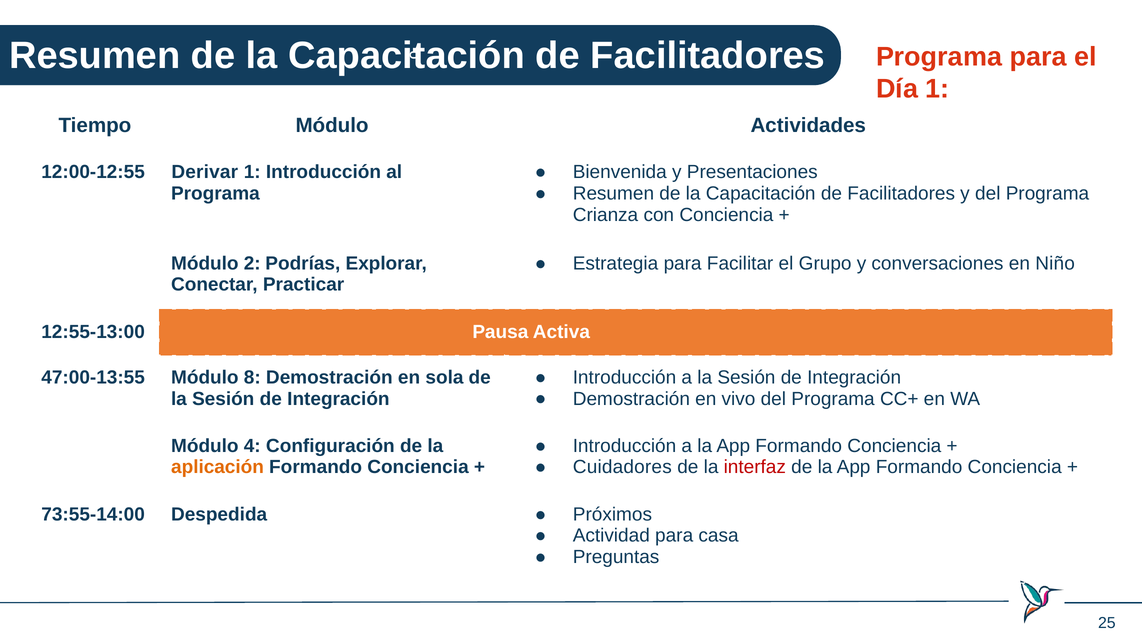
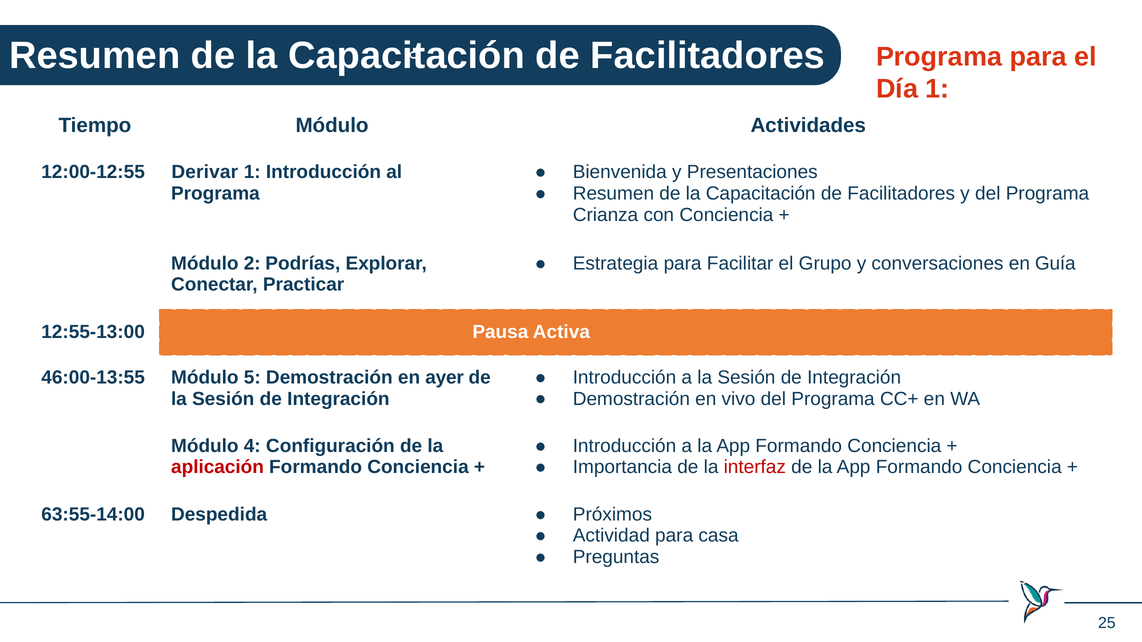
Niño: Niño -> Guía
47:00-13:55: 47:00-13:55 -> 46:00-13:55
8: 8 -> 5
sola: sola -> ayer
aplicación colour: orange -> red
Cuidadores: Cuidadores -> Importancia
73:55-14:00: 73:55-14:00 -> 63:55-14:00
